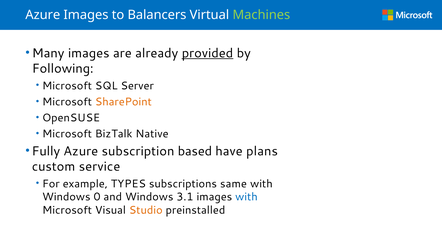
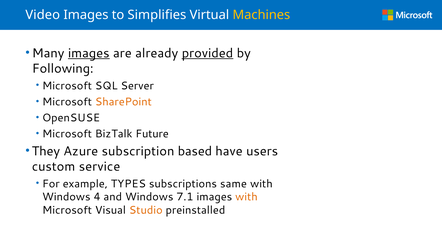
Azure at (43, 15): Azure -> Video
Balancers: Balancers -> Simplifies
Machines colour: light green -> yellow
images at (89, 53) underline: none -> present
Native: Native -> Future
Fully: Fully -> They
plans: plans -> users
0: 0 -> 4
3.1: 3.1 -> 7.1
with at (246, 197) colour: blue -> orange
